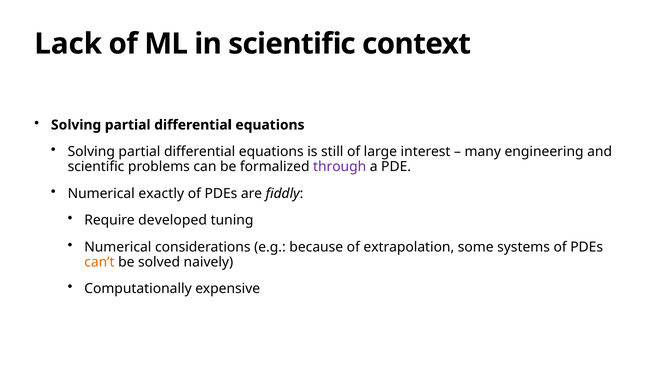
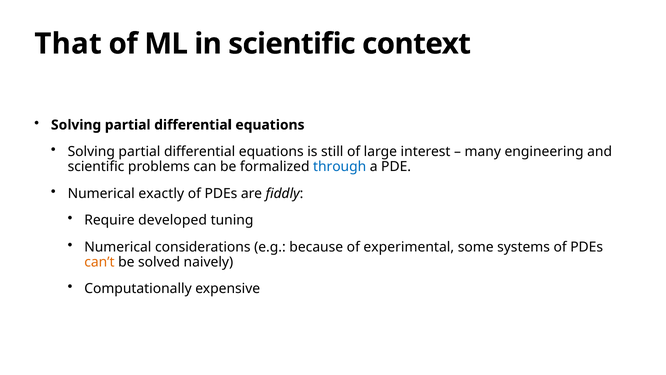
Lack: Lack -> That
through colour: purple -> blue
extrapolation: extrapolation -> experimental
